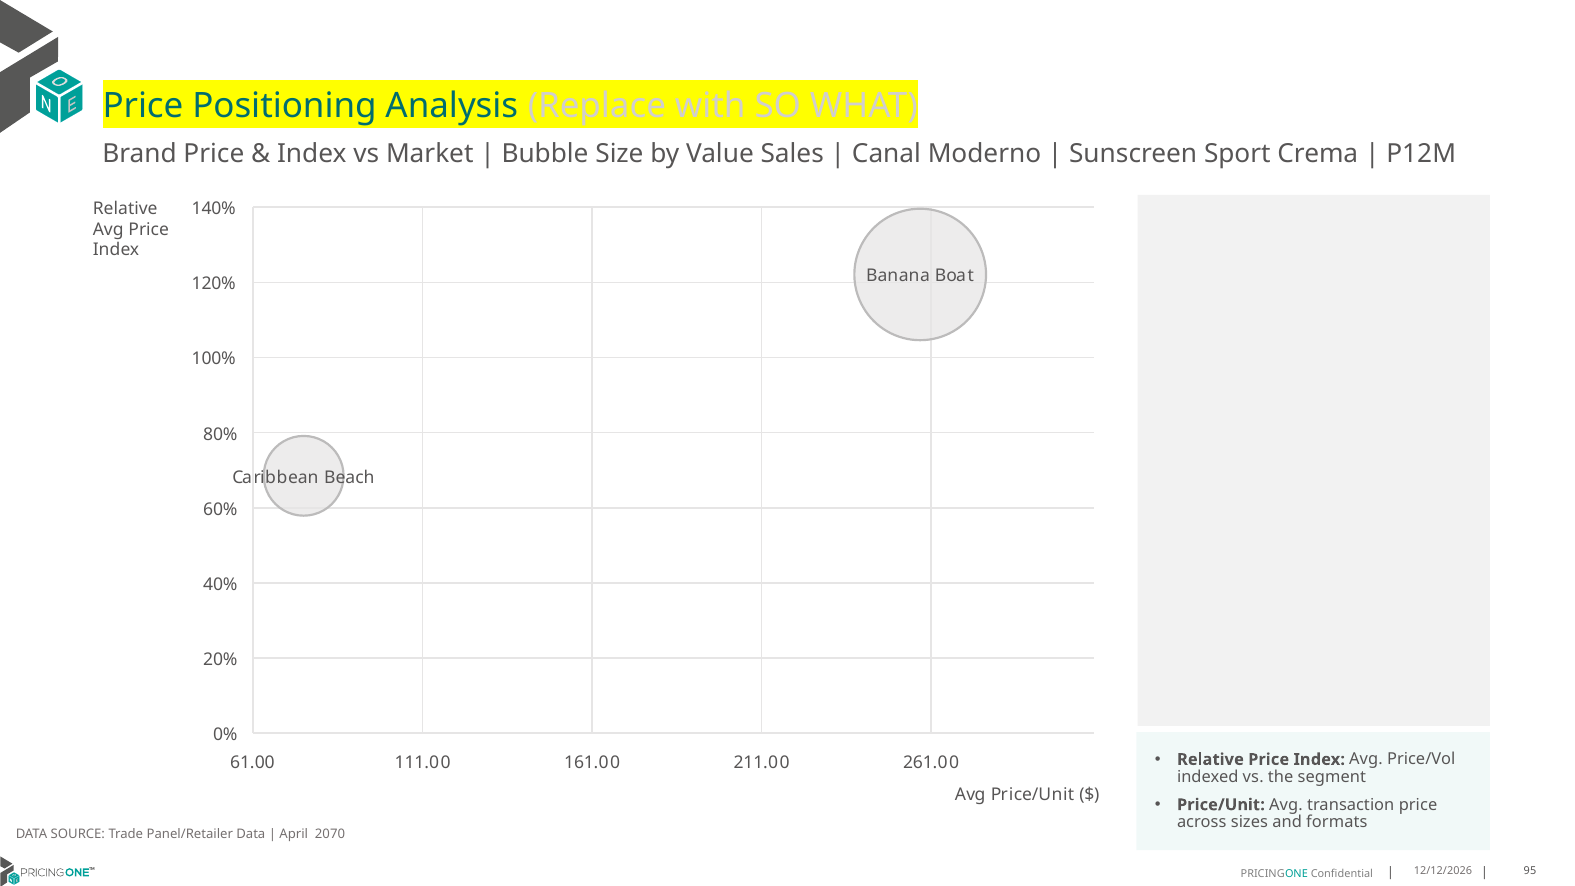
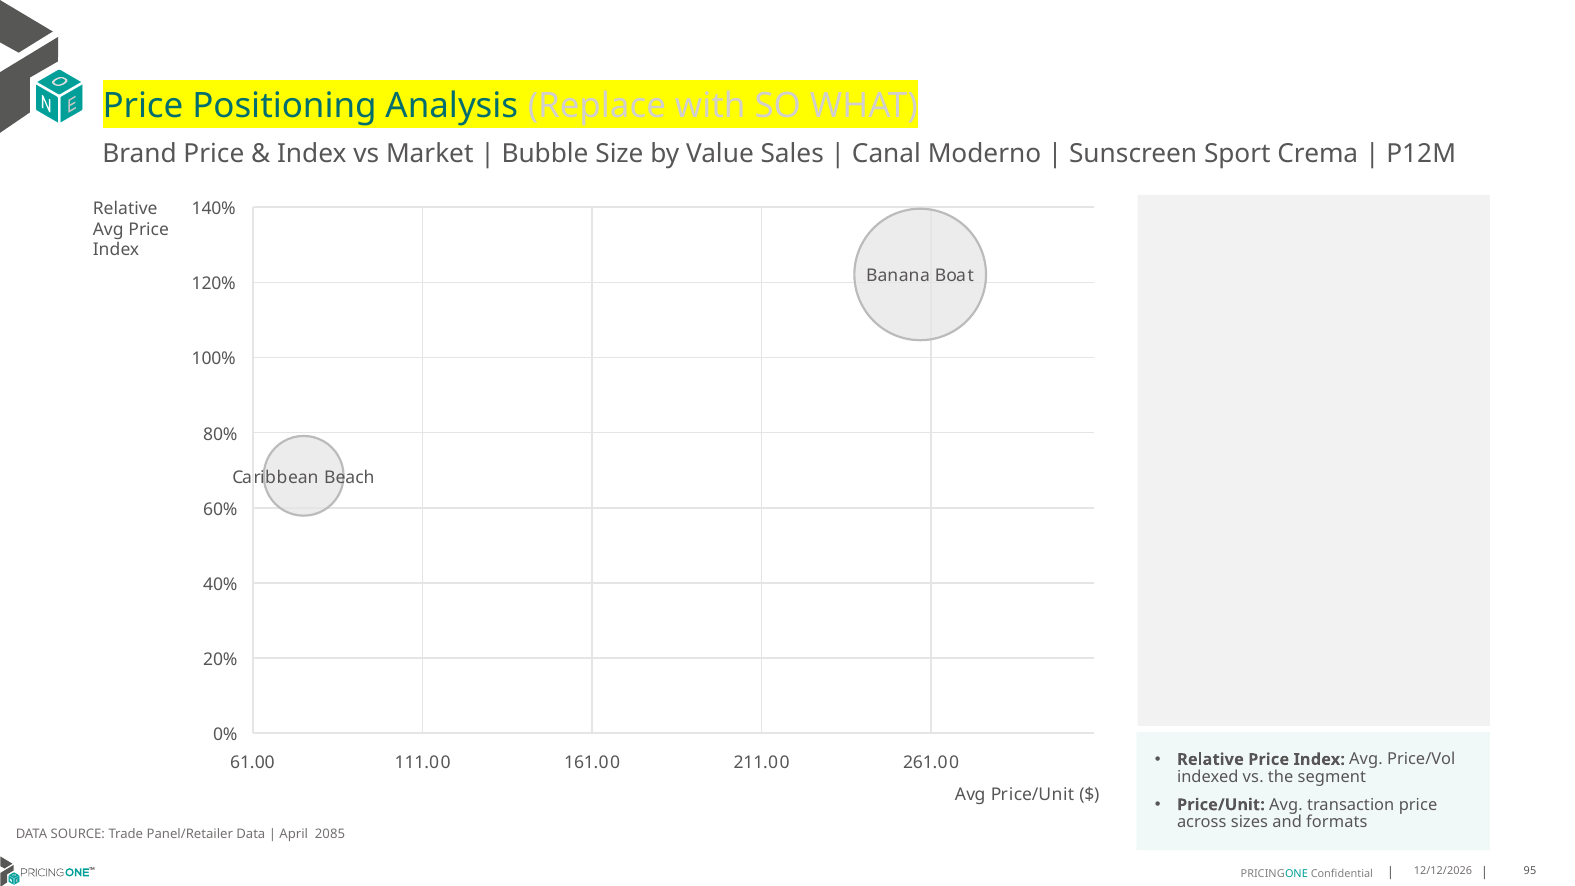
2070: 2070 -> 2085
